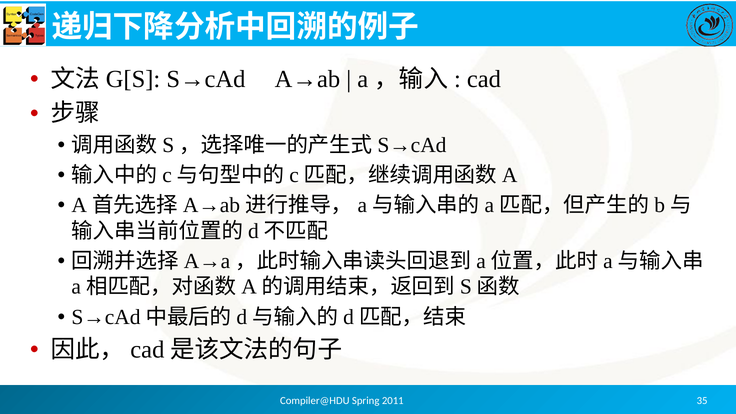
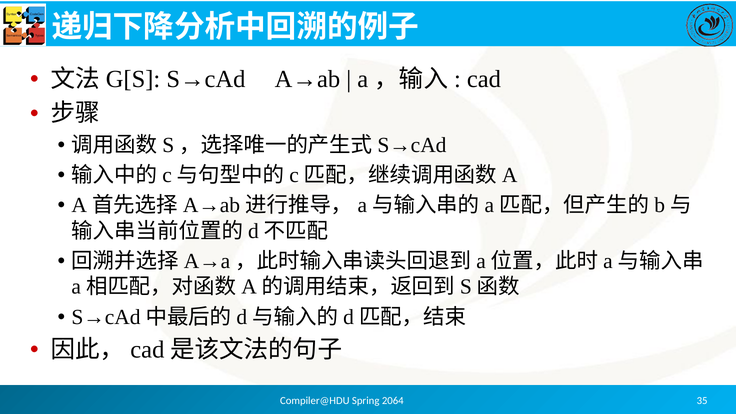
2011: 2011 -> 2064
